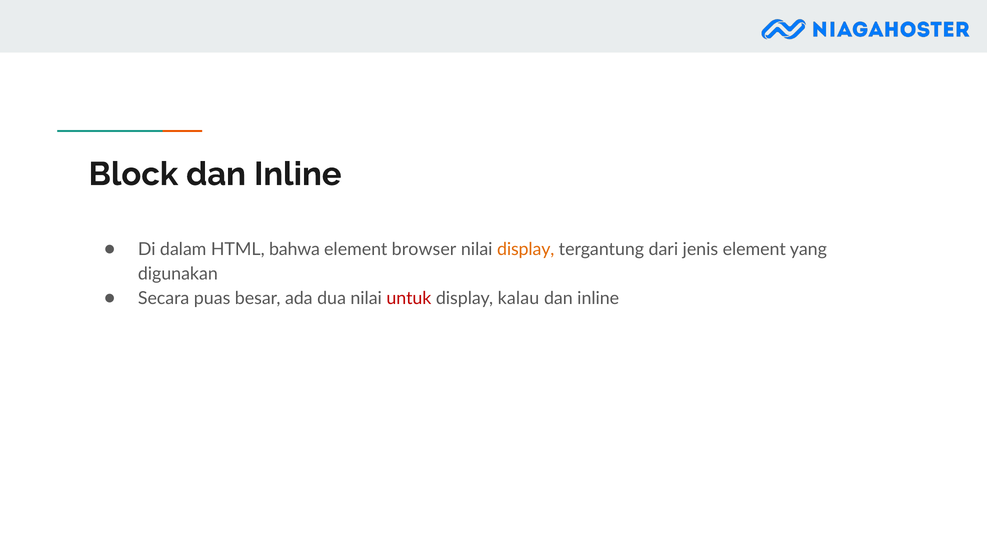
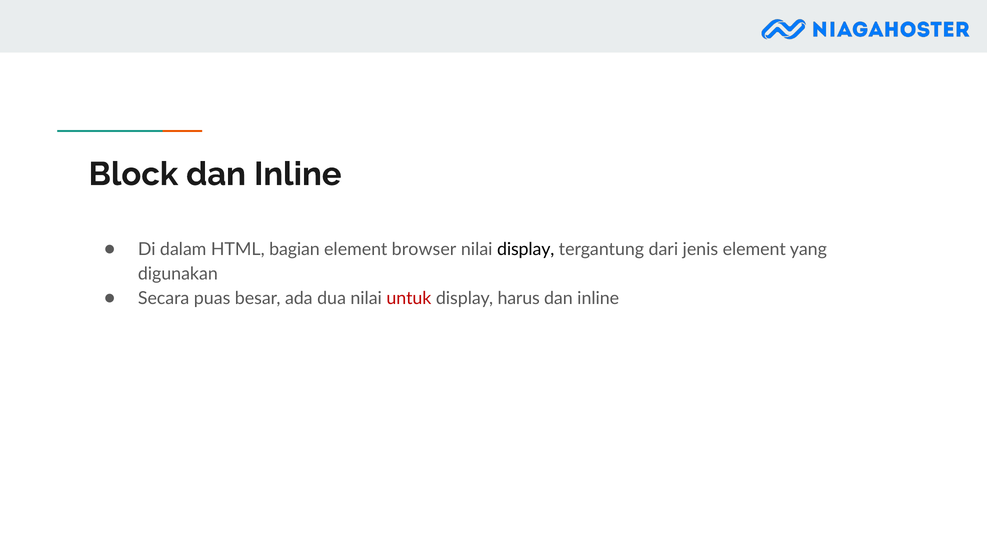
bahwa: bahwa -> bagian
display at (526, 249) colour: orange -> black
kalau: kalau -> harus
